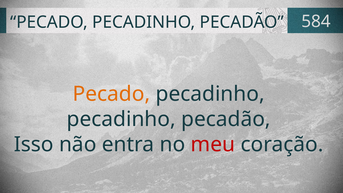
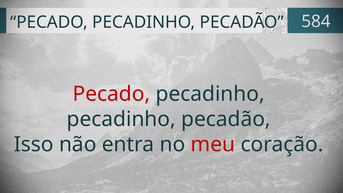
Pecado at (111, 94) colour: orange -> red
